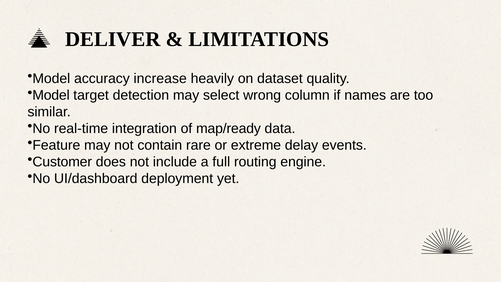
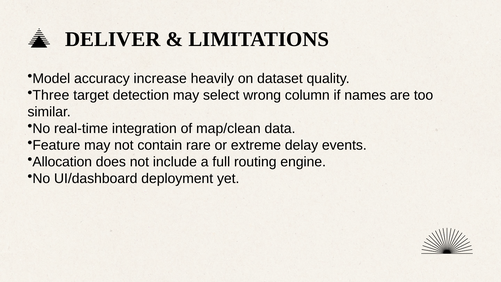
Model at (51, 95): Model -> Three
map/ready: map/ready -> map/clean
Customer: Customer -> Allocation
